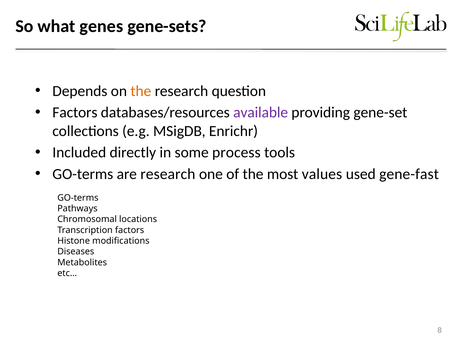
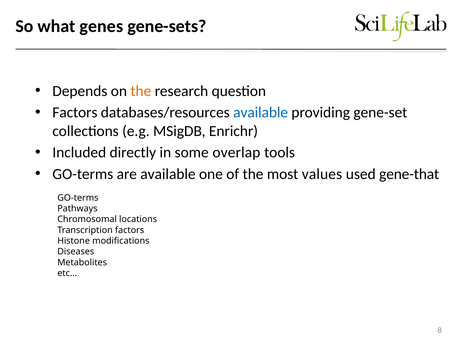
available at (261, 112) colour: purple -> blue
process: process -> overlap
are research: research -> available
gene-fast: gene-fast -> gene-that
